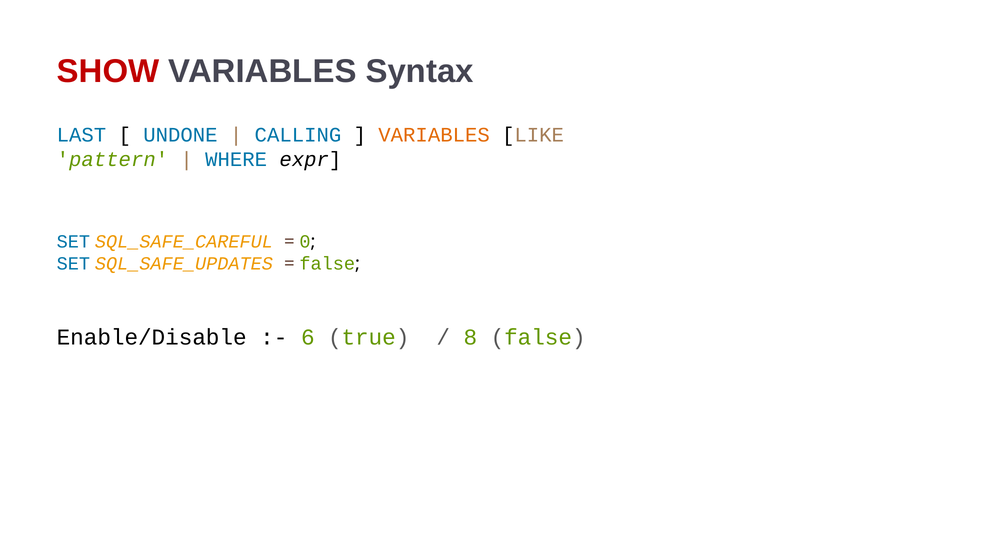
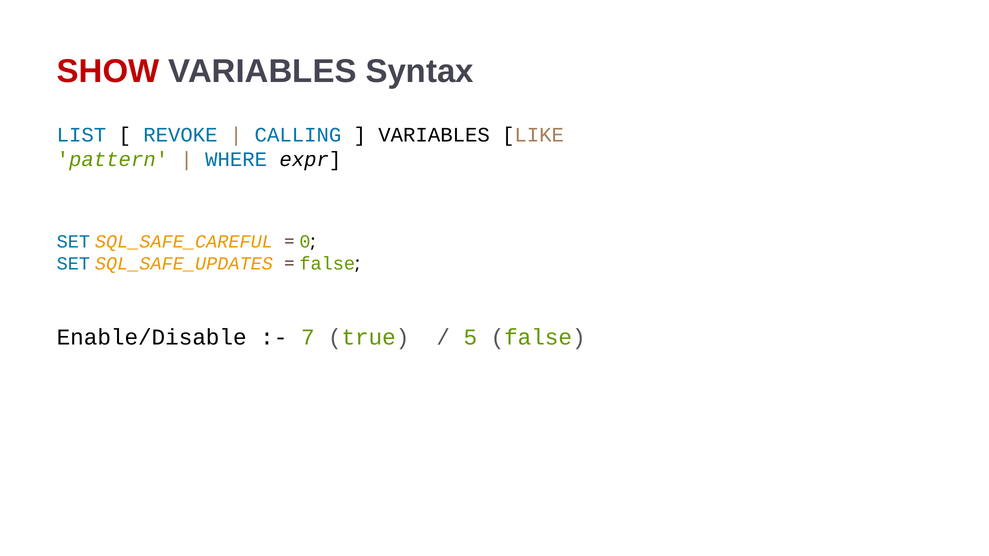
LAST: LAST -> LIST
UNDONE: UNDONE -> REVOKE
VARIABLES at (434, 135) colour: orange -> black
6: 6 -> 7
8: 8 -> 5
